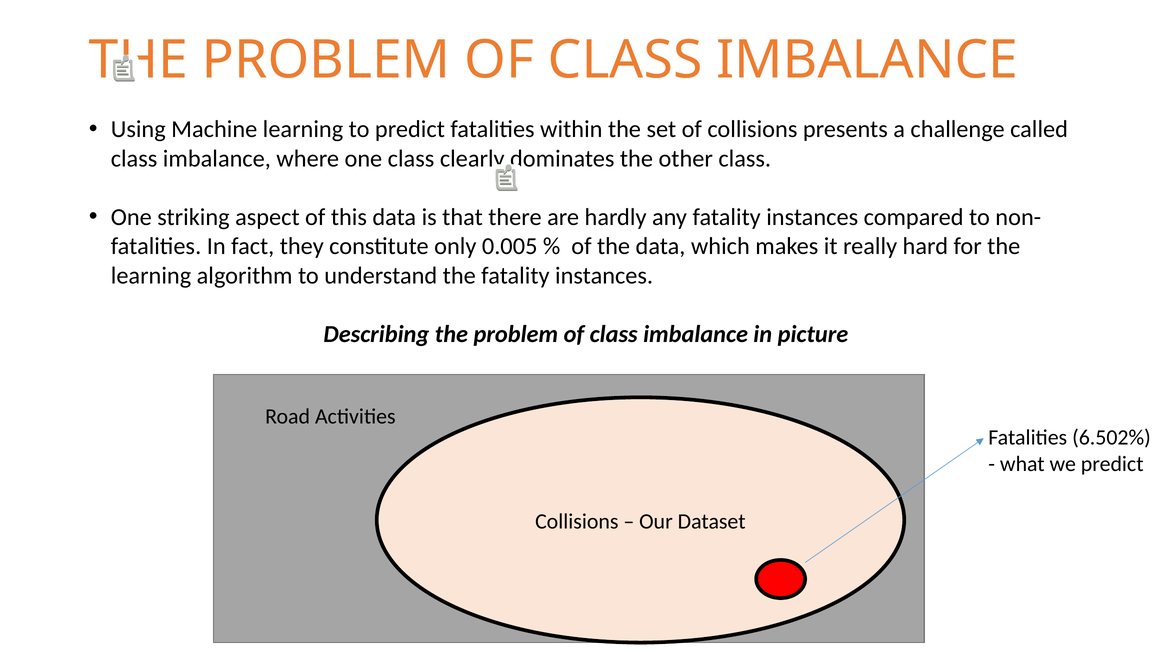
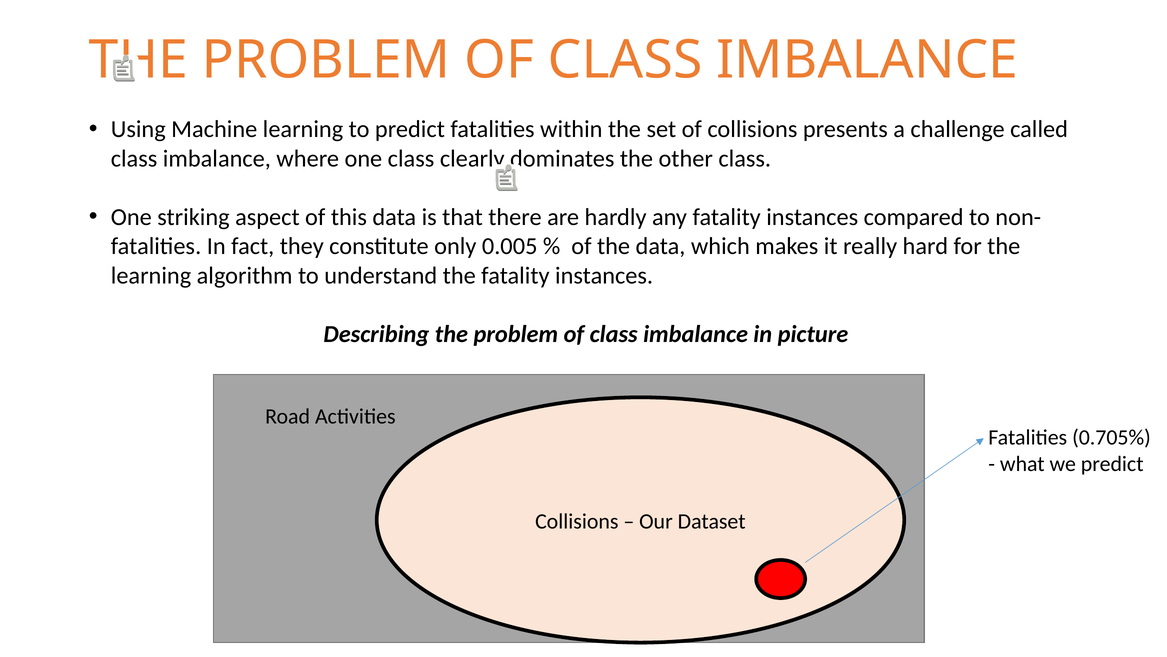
6.502%: 6.502% -> 0.705%
